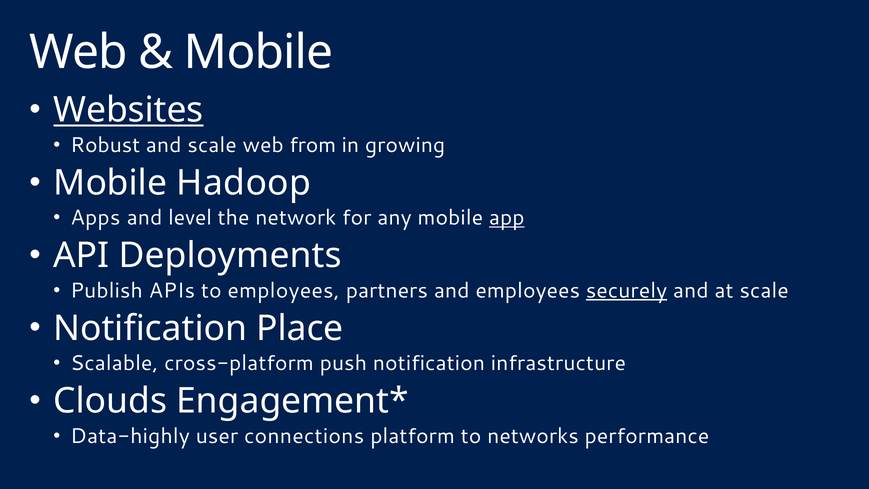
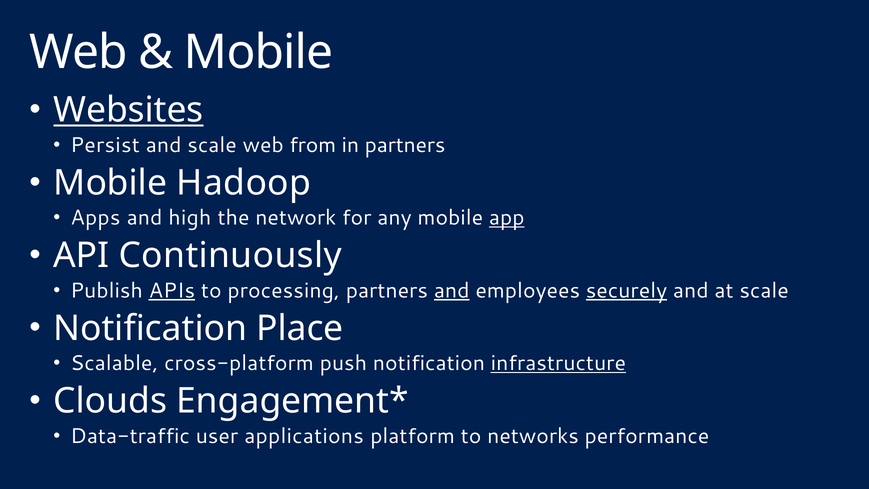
Robust: Robust -> Persist
in growing: growing -> partners
level: level -> high
Deployments: Deployments -> Continuously
APIs underline: none -> present
to employees: employees -> processing
and at (452, 290) underline: none -> present
infrastructure underline: none -> present
Data-highly: Data-highly -> Data-traffic
connections: connections -> applications
